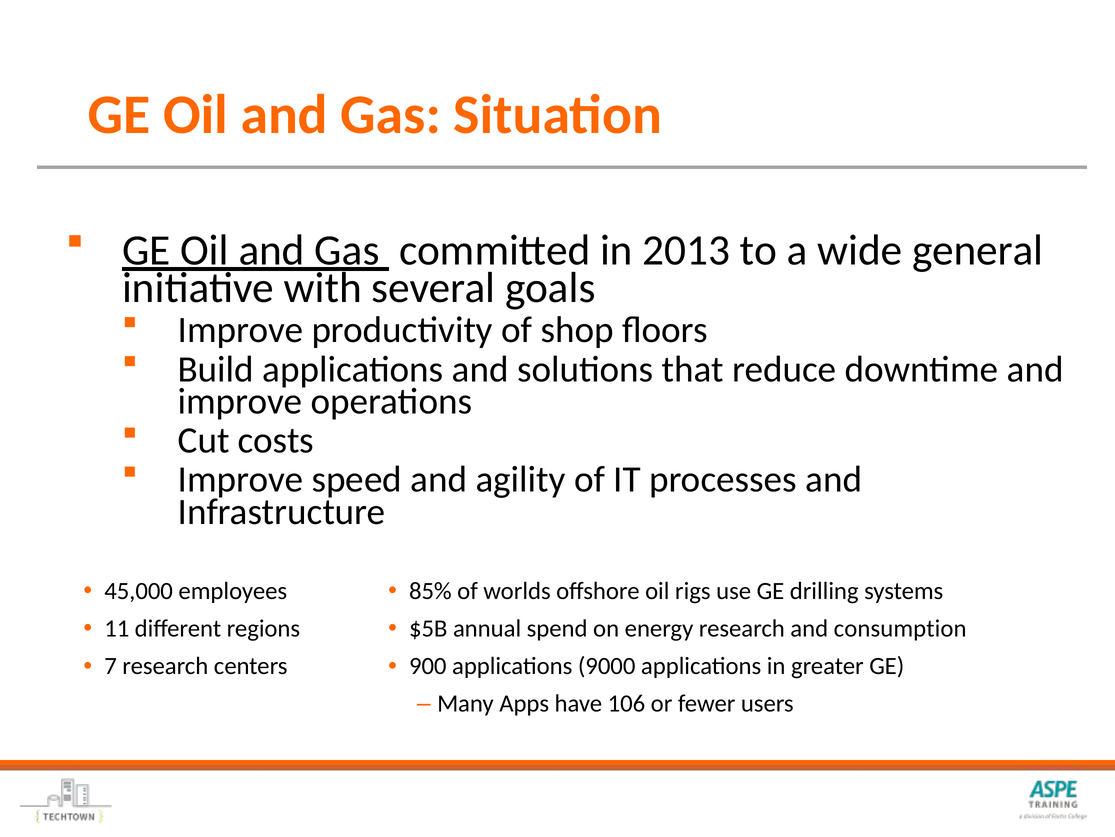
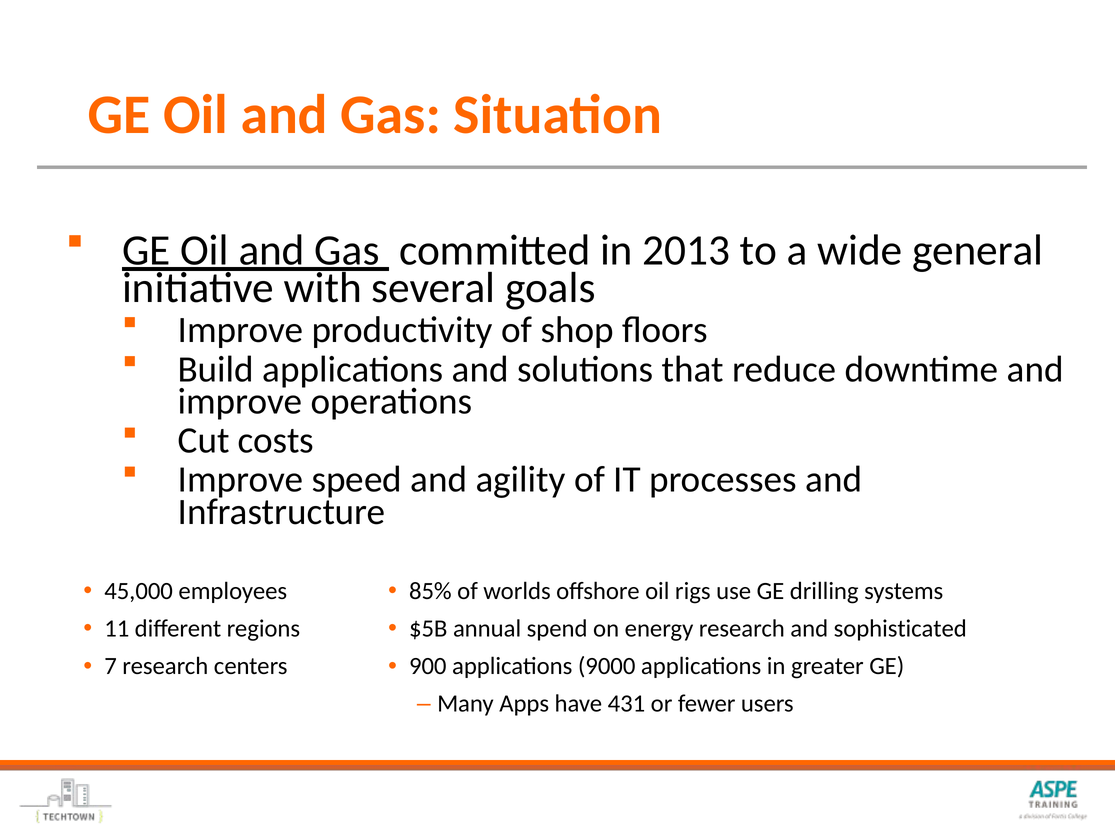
consumption: consumption -> sophisticated
106: 106 -> 431
